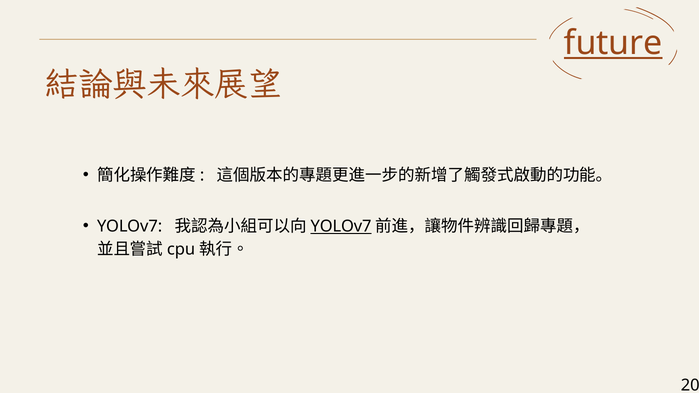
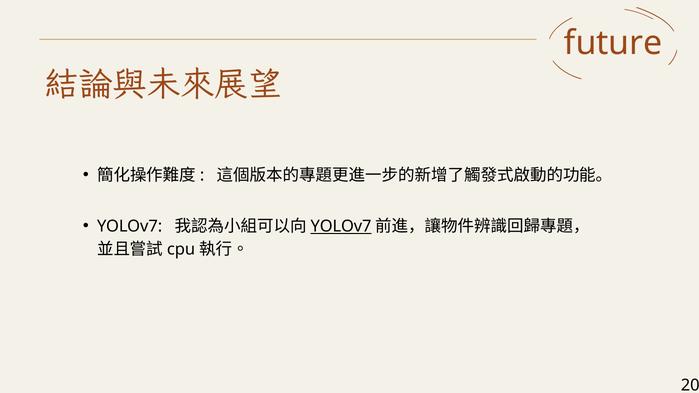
future underline: present -> none
